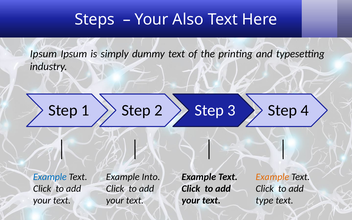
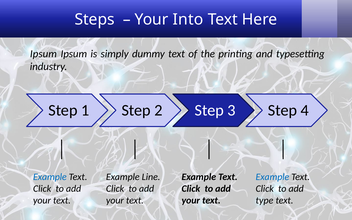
Also: Also -> Into
Into: Into -> Line
Example at (272, 177) colour: orange -> blue
